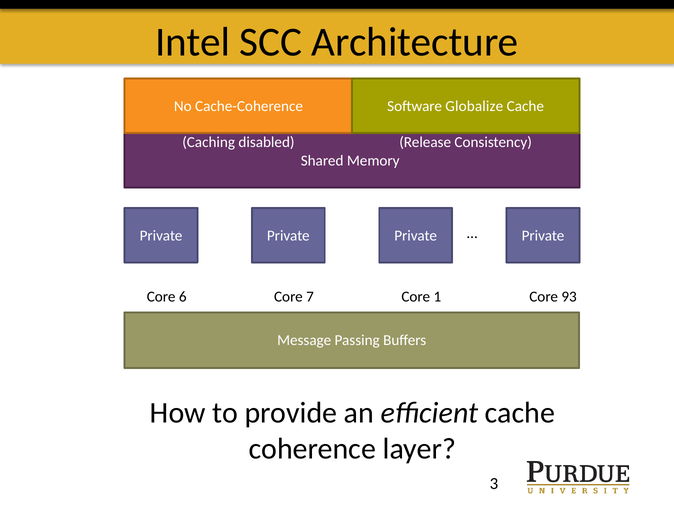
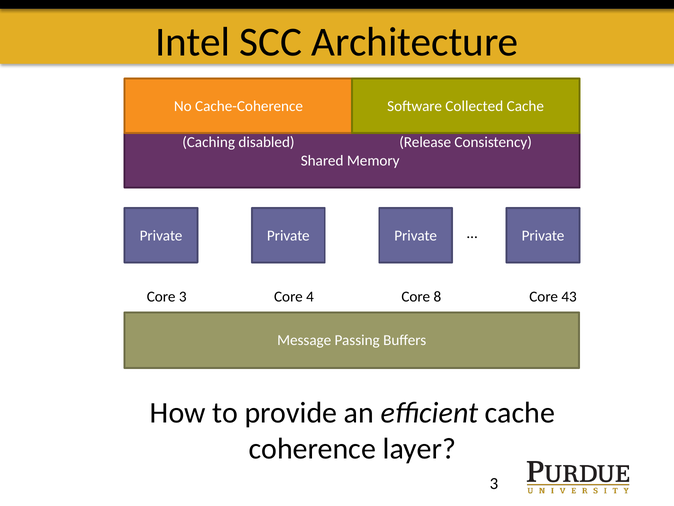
Globalize: Globalize -> Collected
Core 6: 6 -> 3
7: 7 -> 4
1: 1 -> 8
93: 93 -> 43
